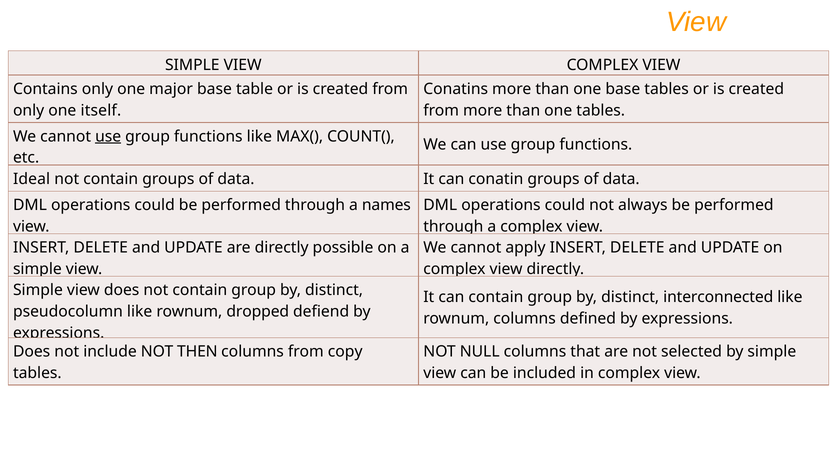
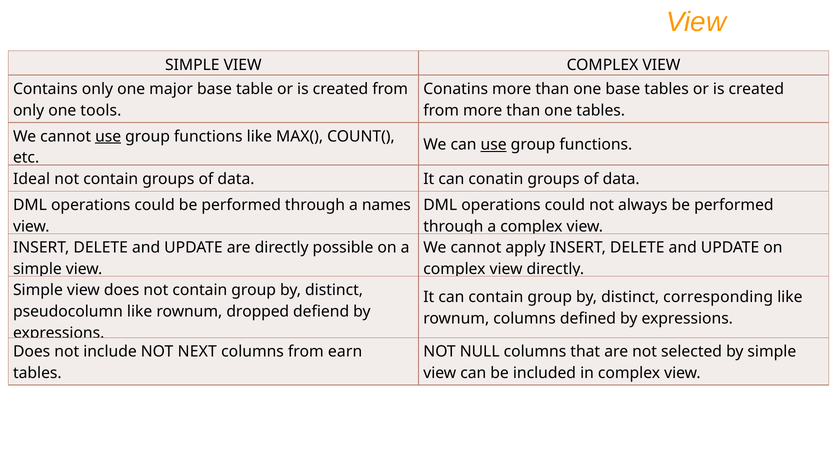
itself: itself -> tools
use at (494, 145) underline: none -> present
interconnected: interconnected -> corresponding
THEN: THEN -> NEXT
copy: copy -> earn
